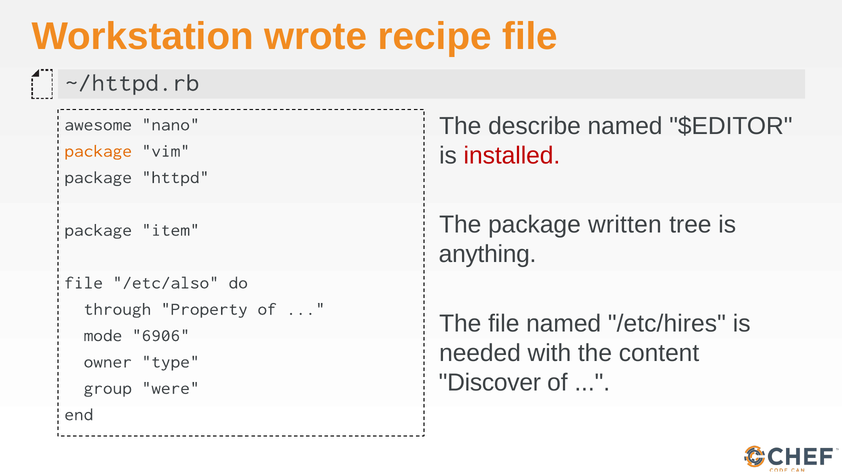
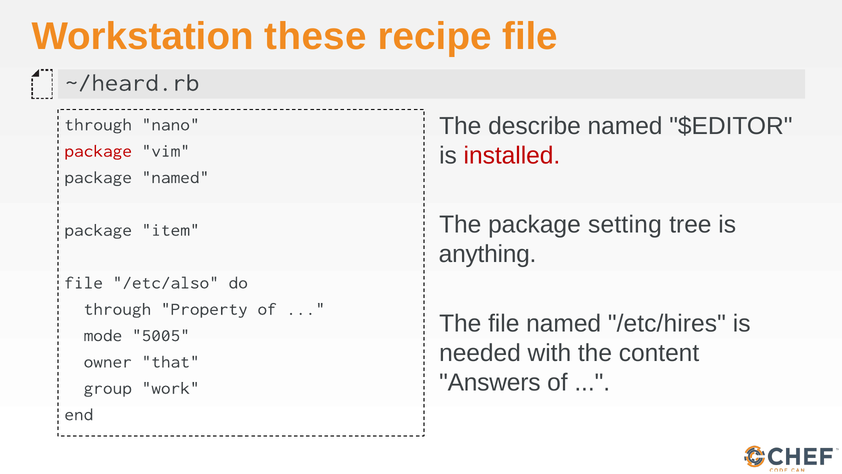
wrote: wrote -> these
~/httpd.rb: ~/httpd.rb -> ~/heard.rb
awesome at (98, 124): awesome -> through
package at (98, 151) colour: orange -> red
package httpd: httpd -> named
written: written -> setting
6906: 6906 -> 5005
type: type -> that
Discover: Discover -> Answers
were: were -> work
